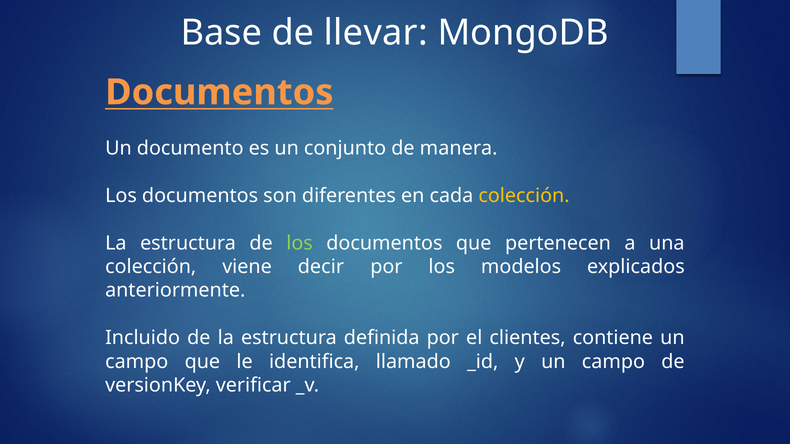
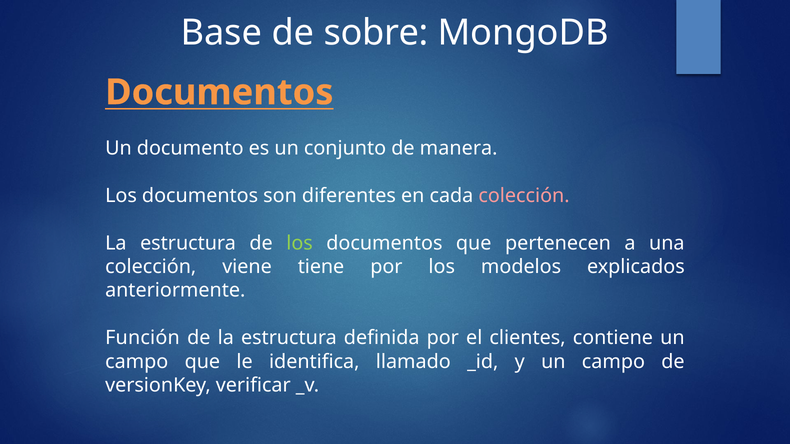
llevar: llevar -> sobre
colección at (524, 196) colour: yellow -> pink
decir: decir -> tiene
Incluido: Incluido -> Función
